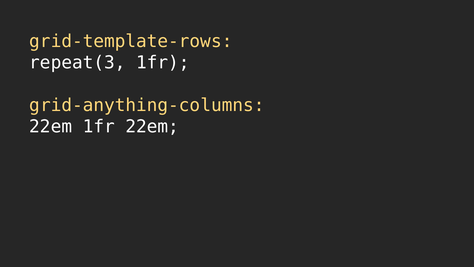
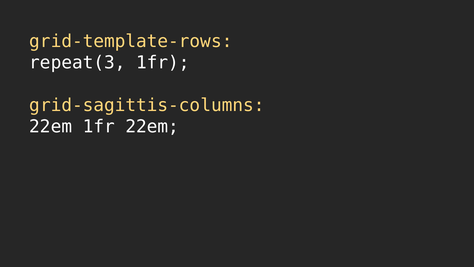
grid-anything-columns: grid-anything-columns -> grid-sagittis-columns
